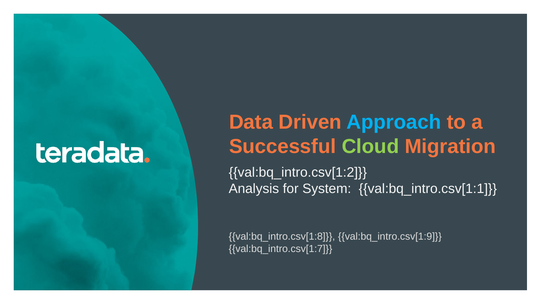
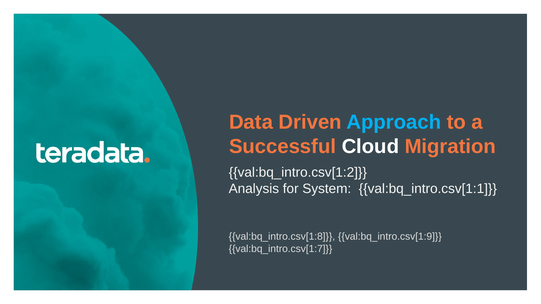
Cloud colour: light green -> white
